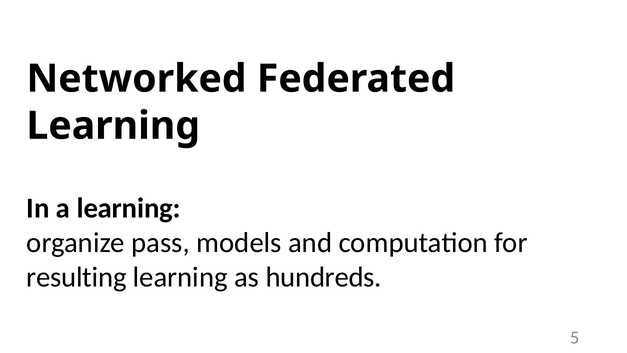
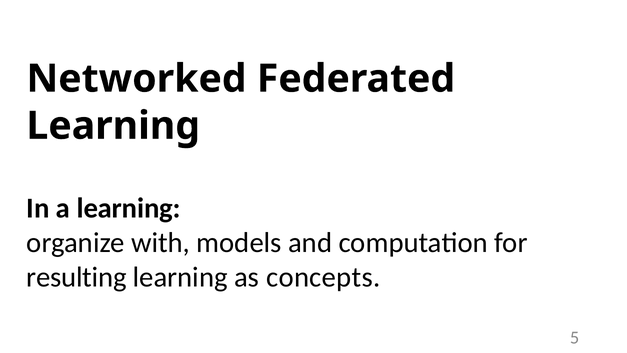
pass: pass -> with
hundreds: hundreds -> concepts
